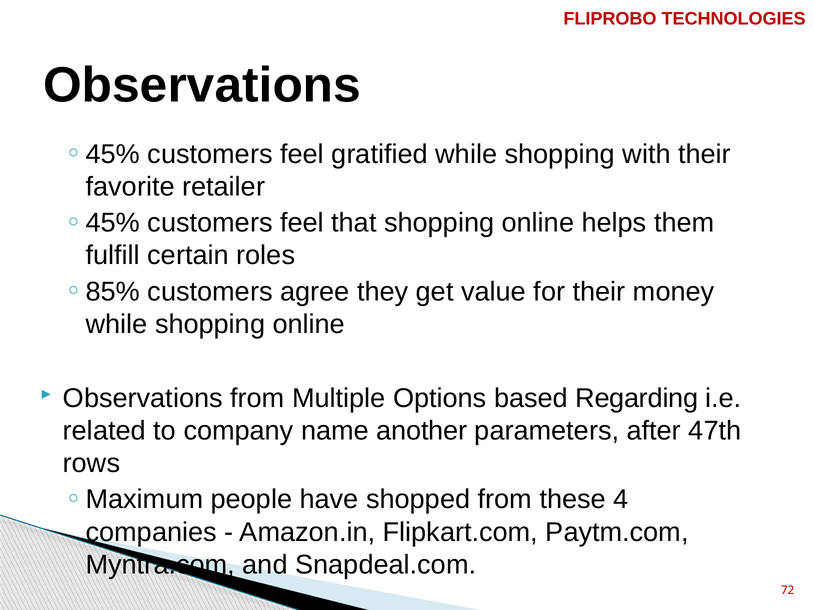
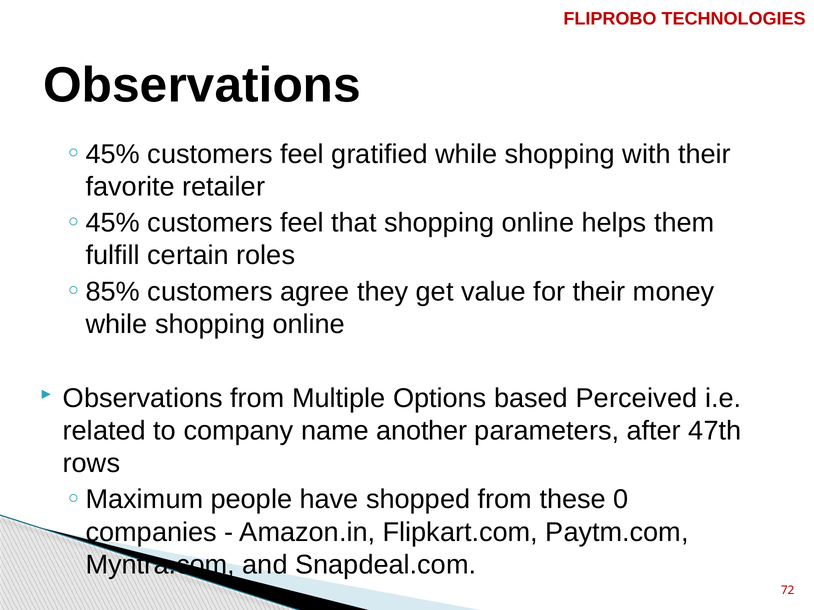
Regarding: Regarding -> Perceived
4: 4 -> 0
